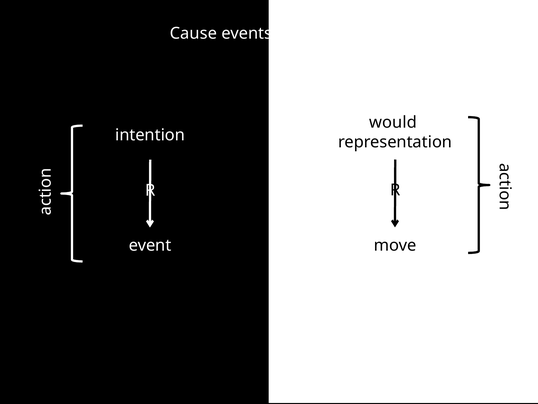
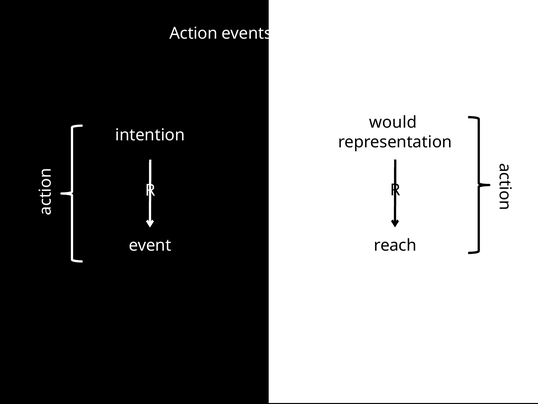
Cause: Cause -> Action
move: move -> reach
